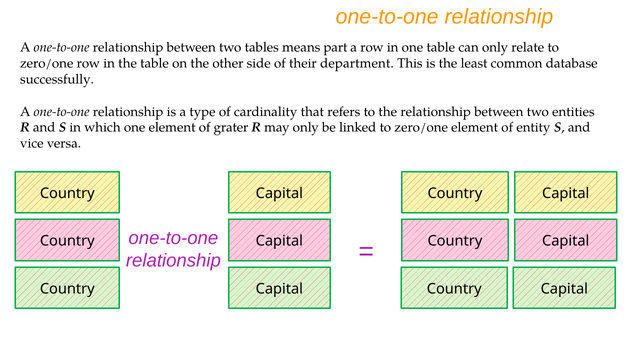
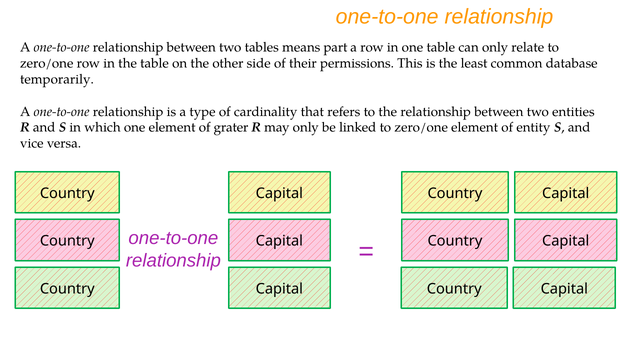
department: department -> permissions
successfully: successfully -> temporarily
